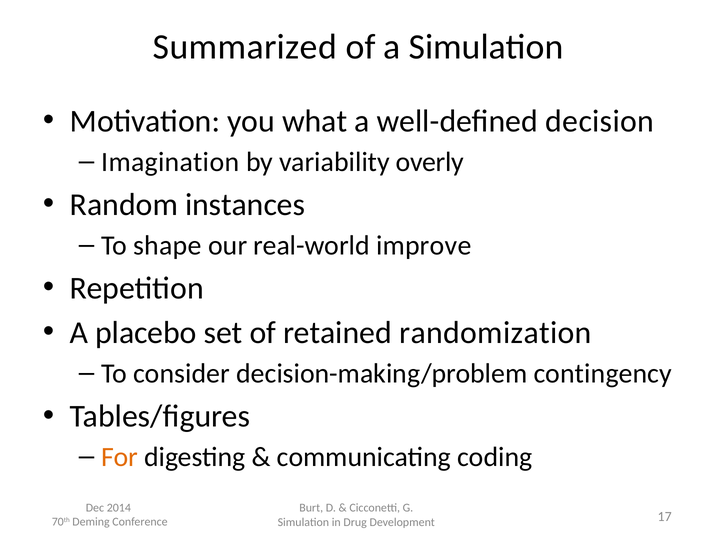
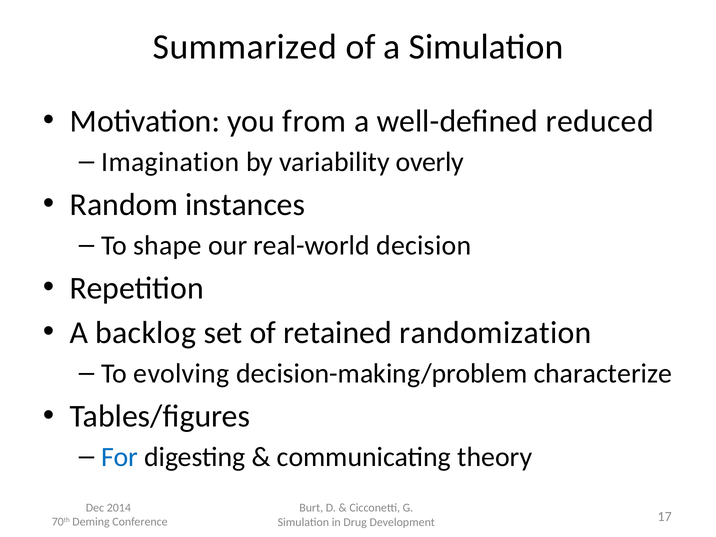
what: what -> from
decision: decision -> reduced
improve: improve -> decision
placebo: placebo -> backlog
consider: consider -> evolving
contingency: contingency -> characterize
For colour: orange -> blue
coding: coding -> theory
